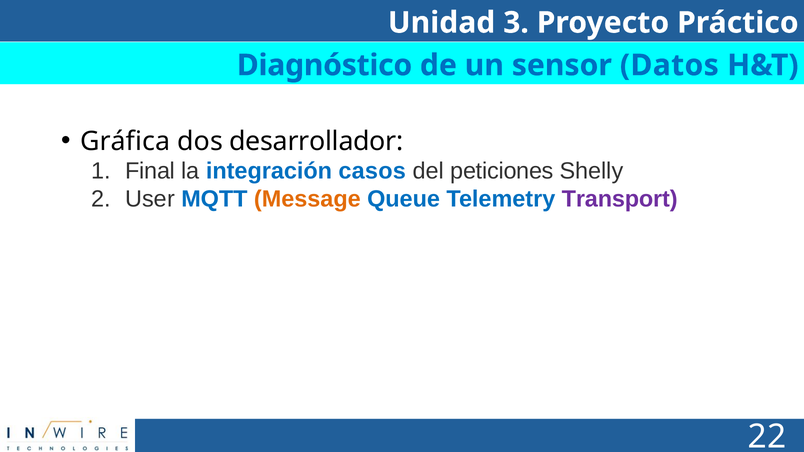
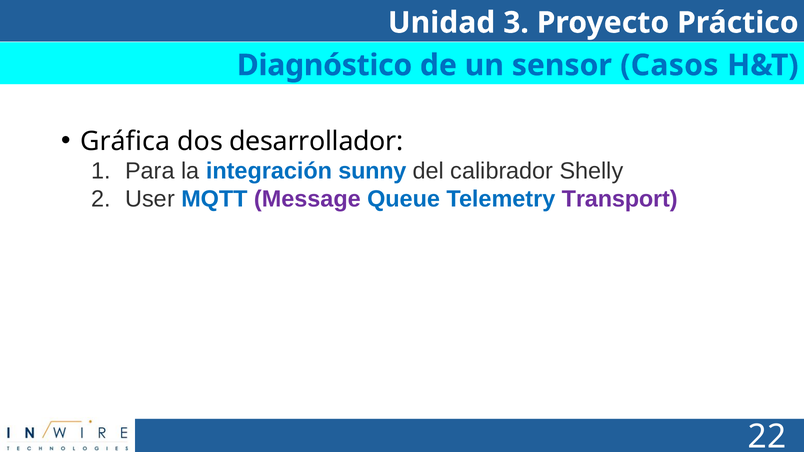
Datos: Datos -> Casos
Final: Final -> Para
casos: casos -> sunny
peticiones: peticiones -> calibrador
Message colour: orange -> purple
